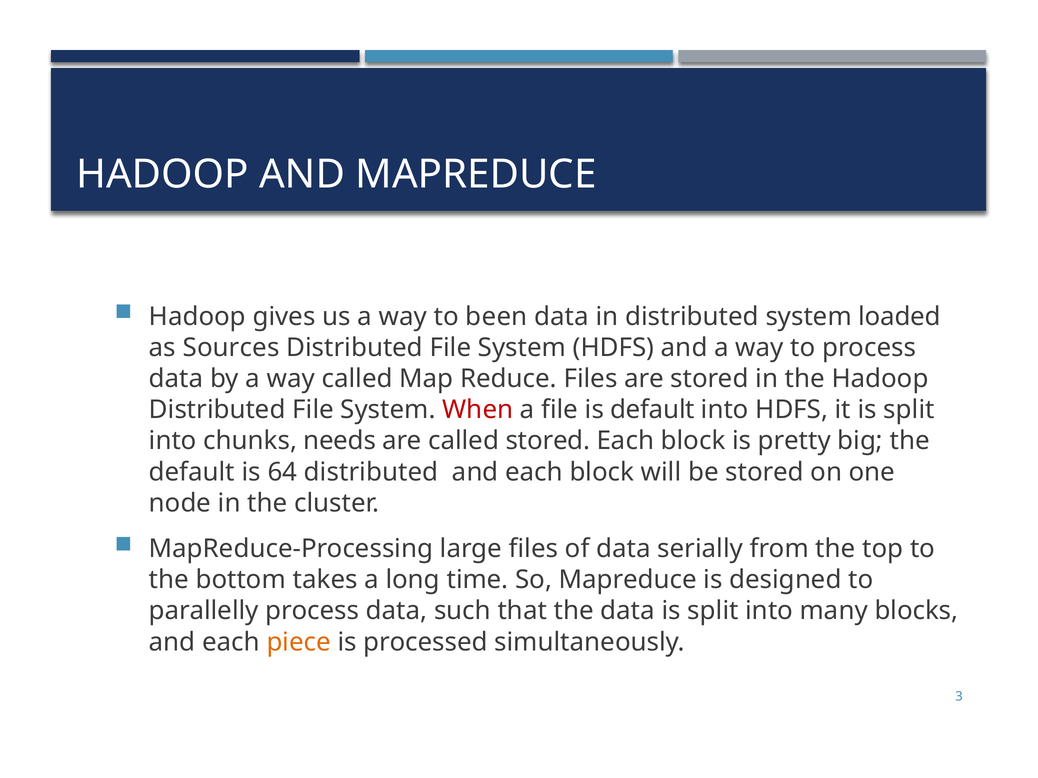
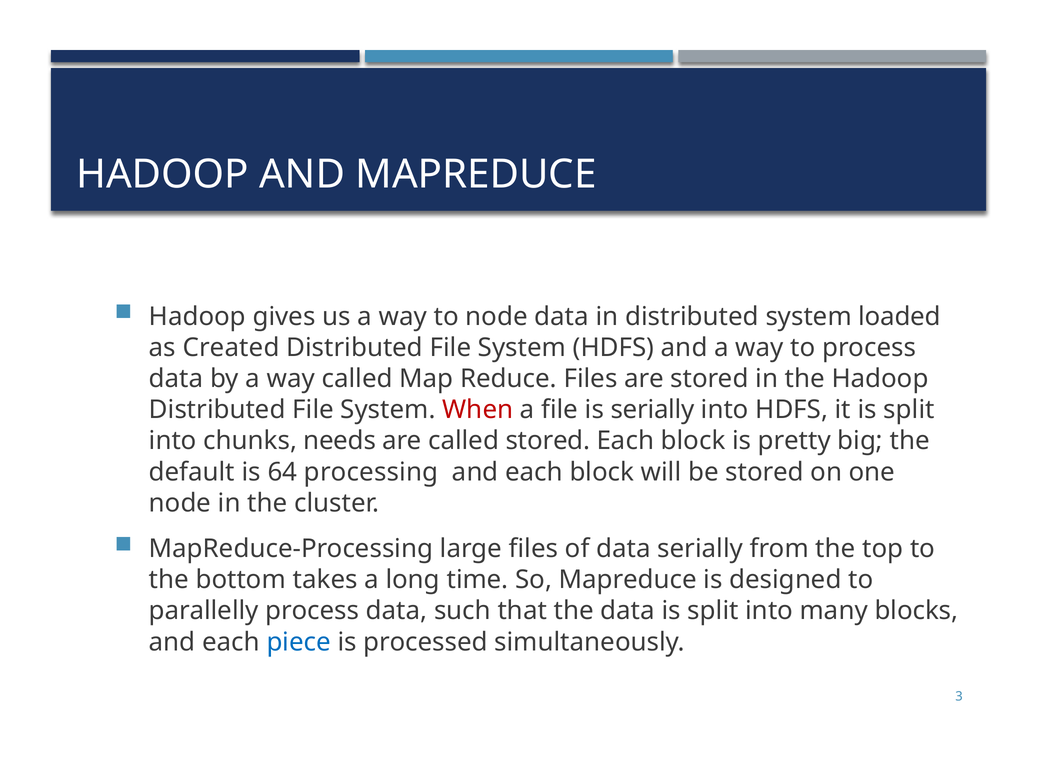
to been: been -> node
Sources: Sources -> Created
is default: default -> serially
64 distributed: distributed -> processing
piece colour: orange -> blue
